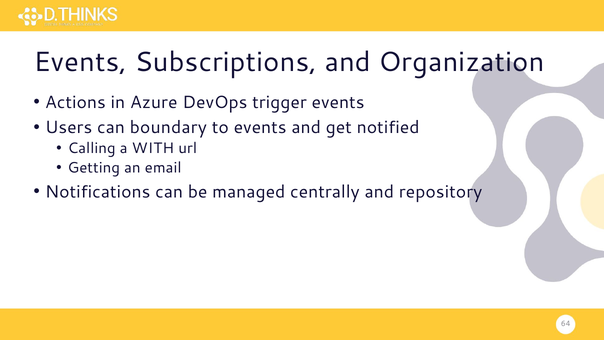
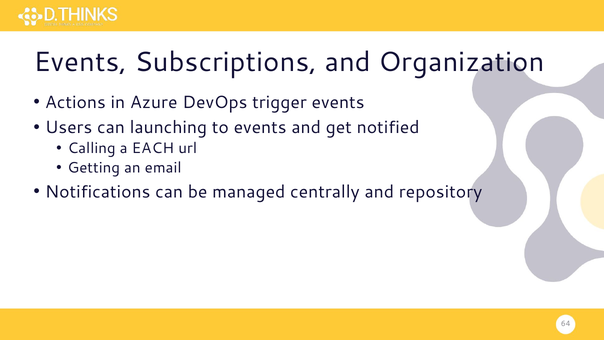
boundary: boundary -> launching
WITH: WITH -> EACH
